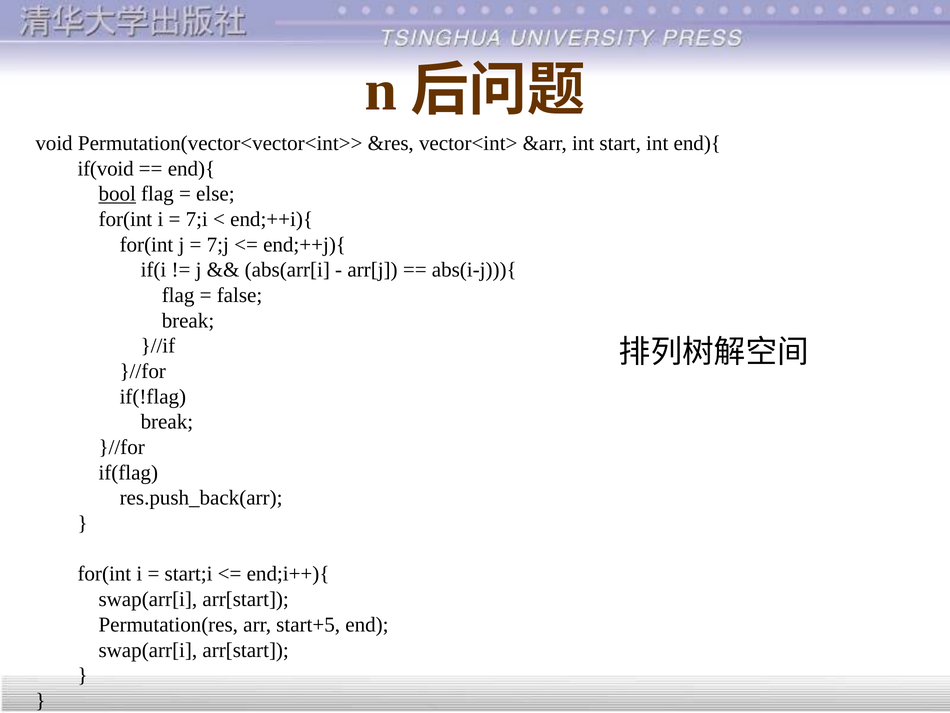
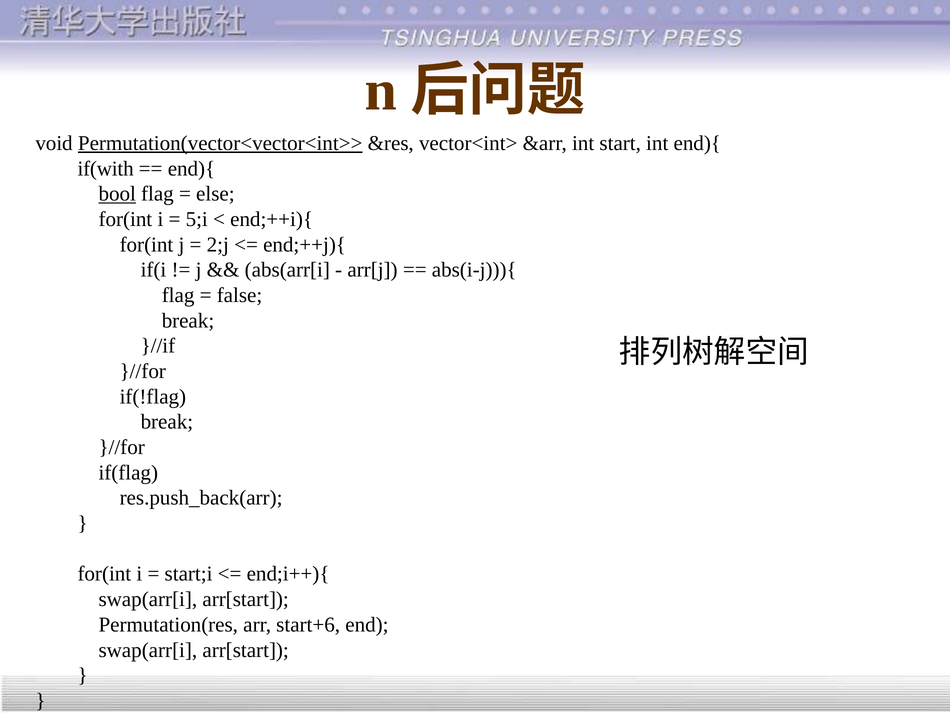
Permutation(vector<vector<int>> underline: none -> present
if(void: if(void -> if(with
7;i: 7;i -> 5;i
7;j: 7;j -> 2;j
start+5: start+5 -> start+6
